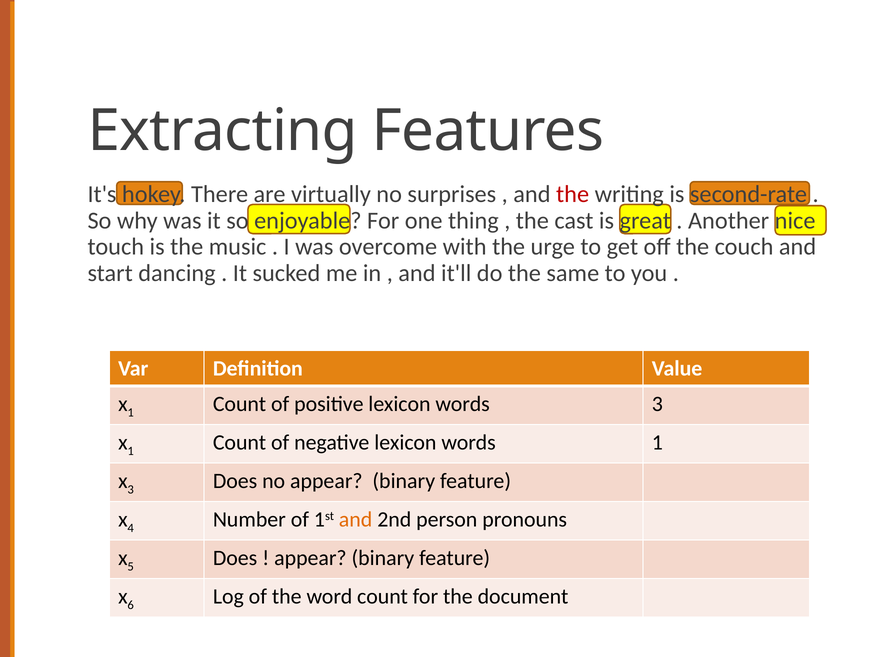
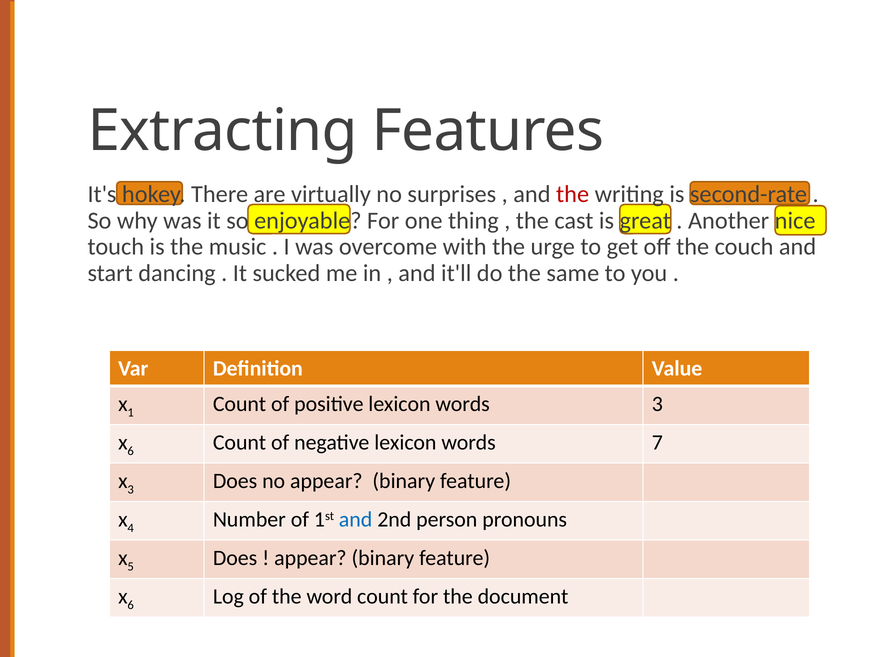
1 at (131, 450): 1 -> 6
words 1: 1 -> 7
and at (356, 519) colour: orange -> blue
